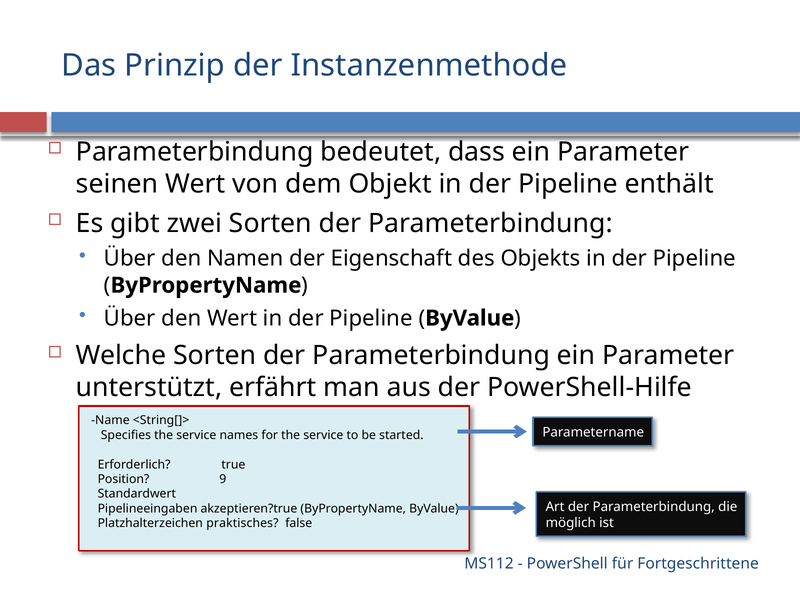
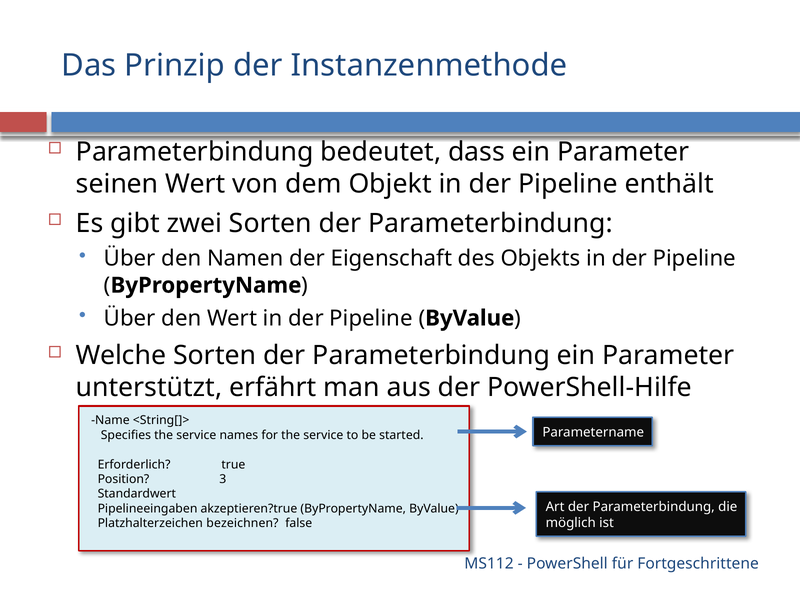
9: 9 -> 3
praktisches: praktisches -> bezeichnen
